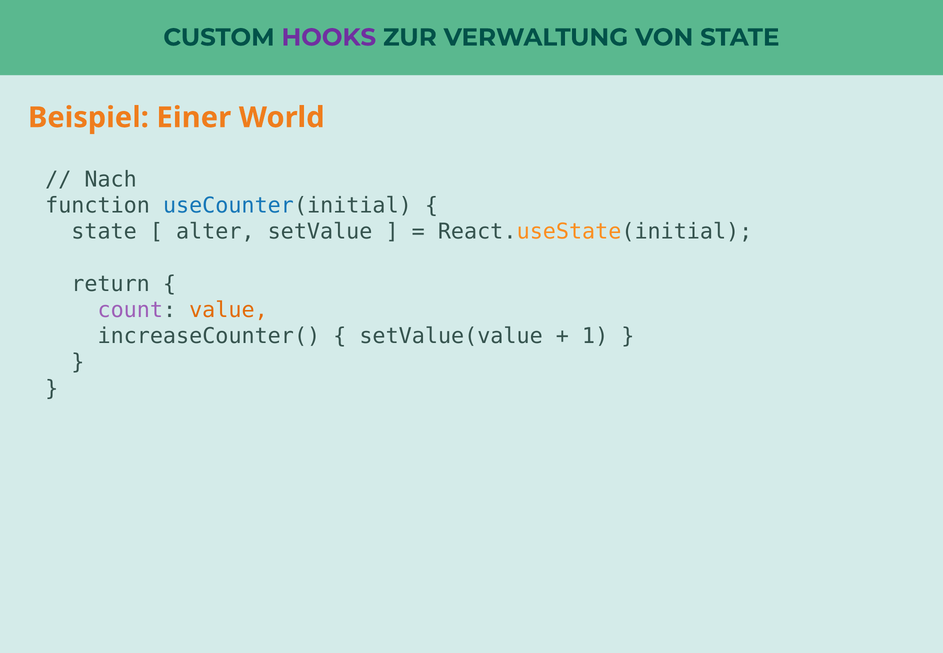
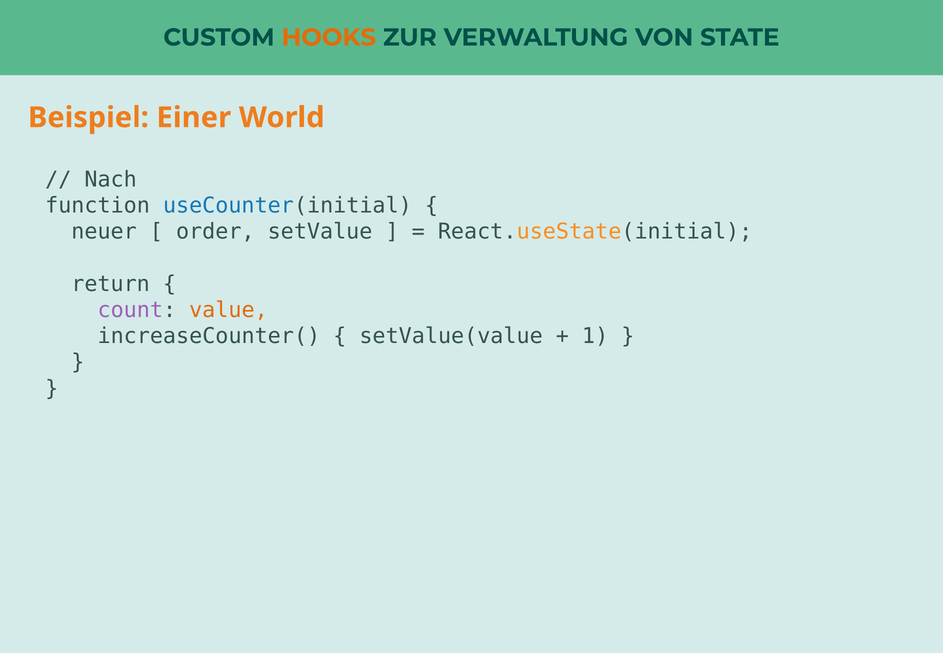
HOOKS colour: purple -> orange
state at (104, 232): state -> neuer
alter: alter -> order
